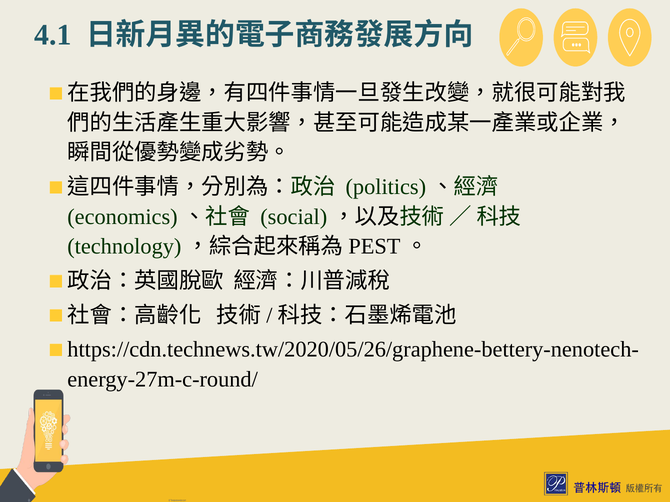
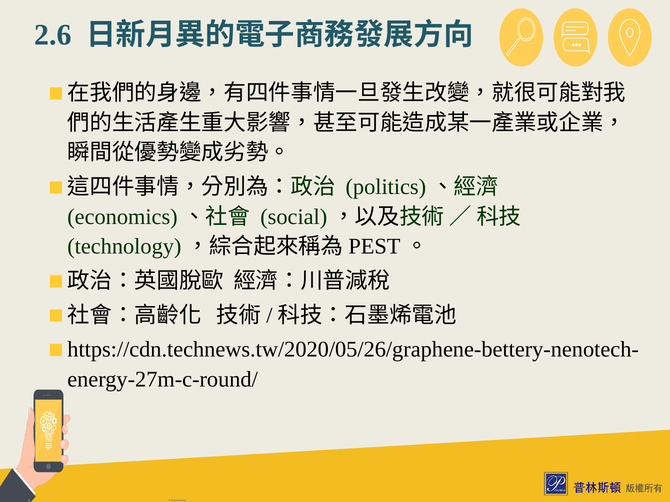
4.1: 4.1 -> 2.6
